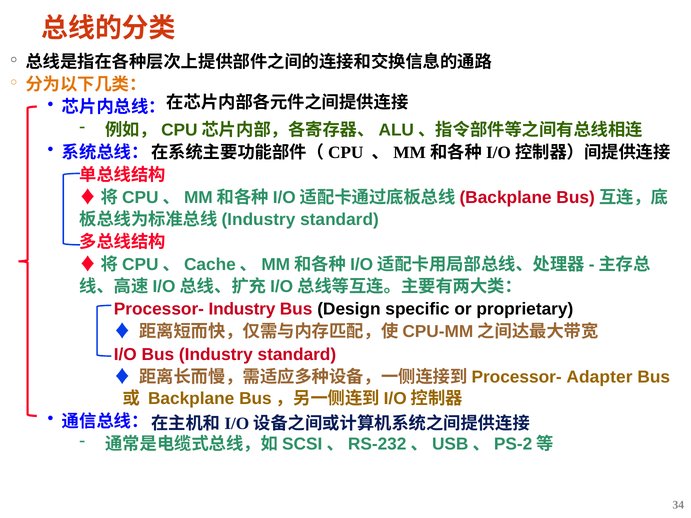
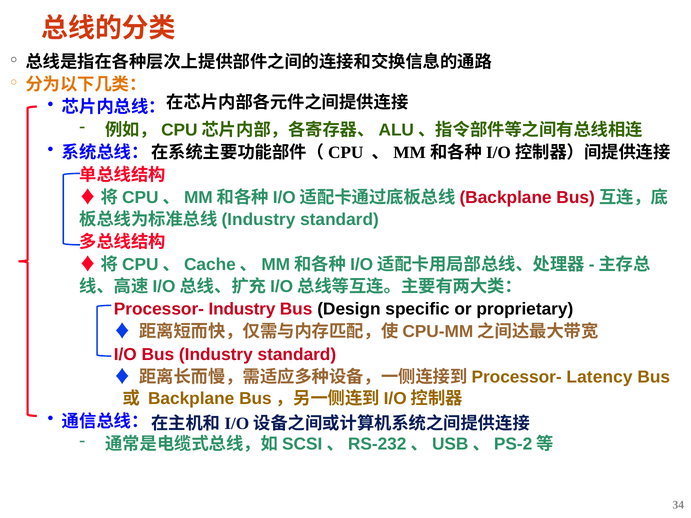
Adapter: Adapter -> Latency
